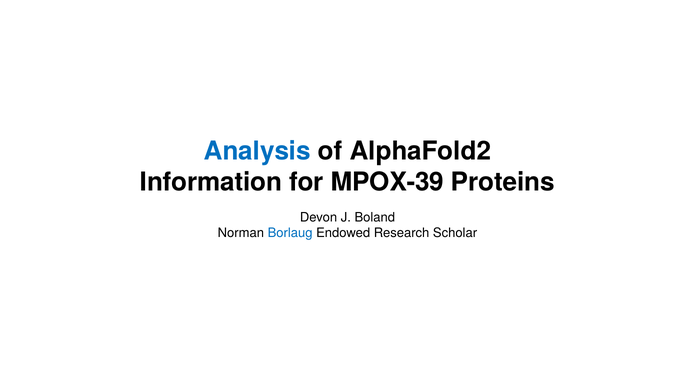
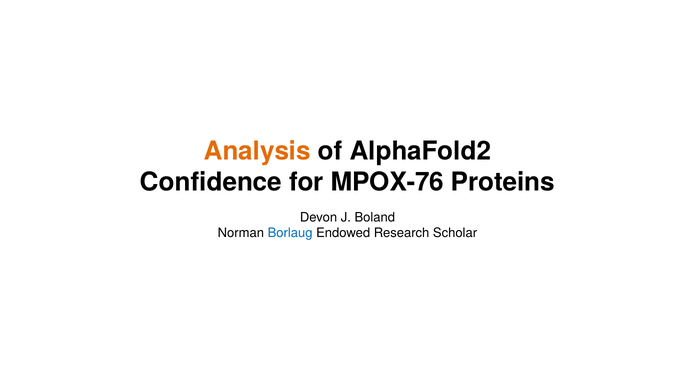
Analysis colour: blue -> orange
Information: Information -> Confidence
MPOX-39: MPOX-39 -> MPOX-76
